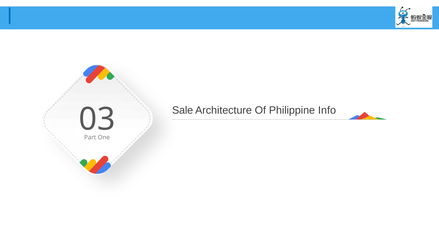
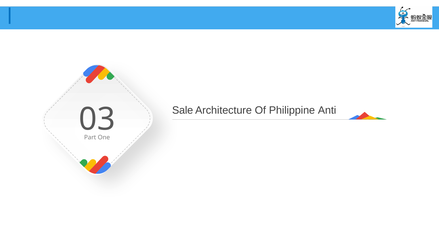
Info: Info -> Anti
